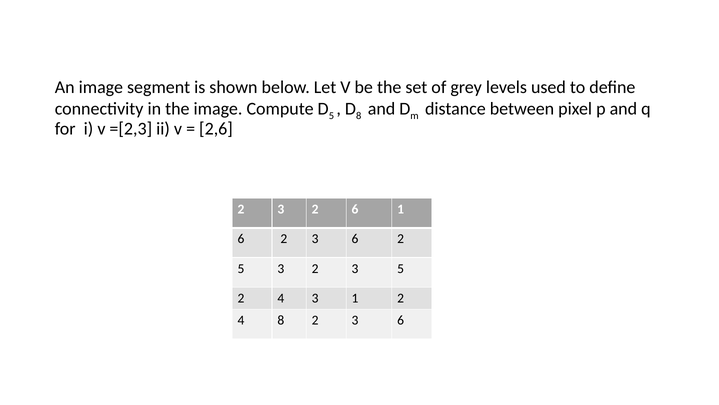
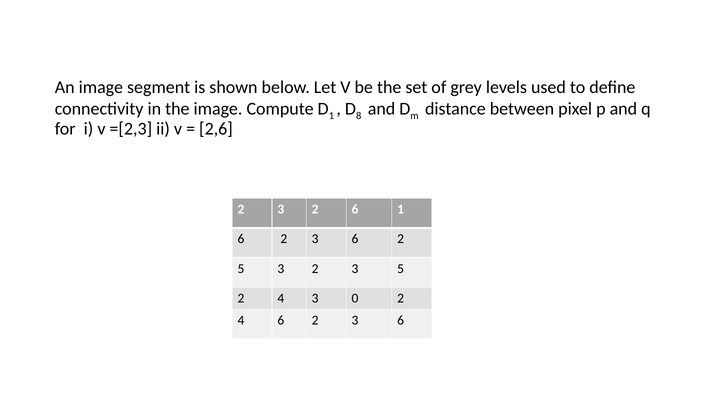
5 at (331, 116): 5 -> 1
3 1: 1 -> 0
4 8: 8 -> 6
